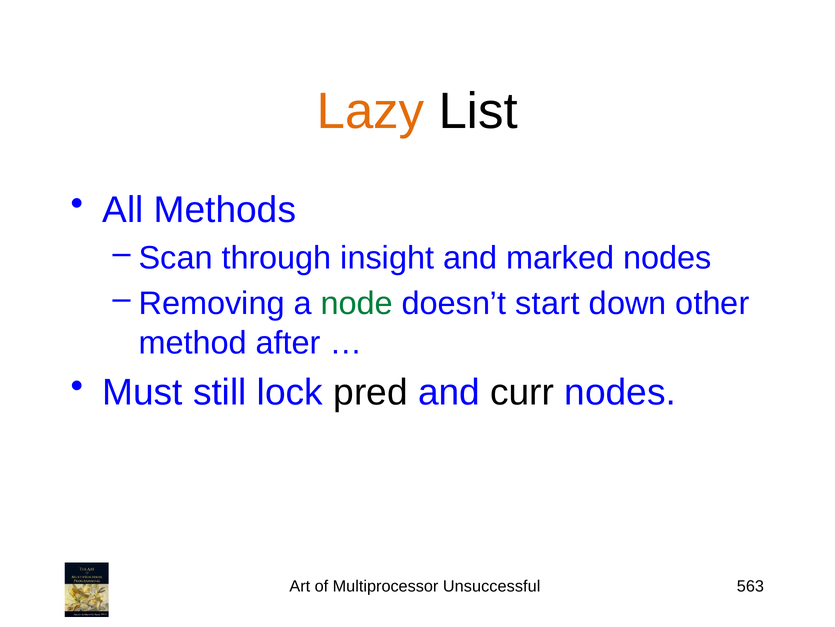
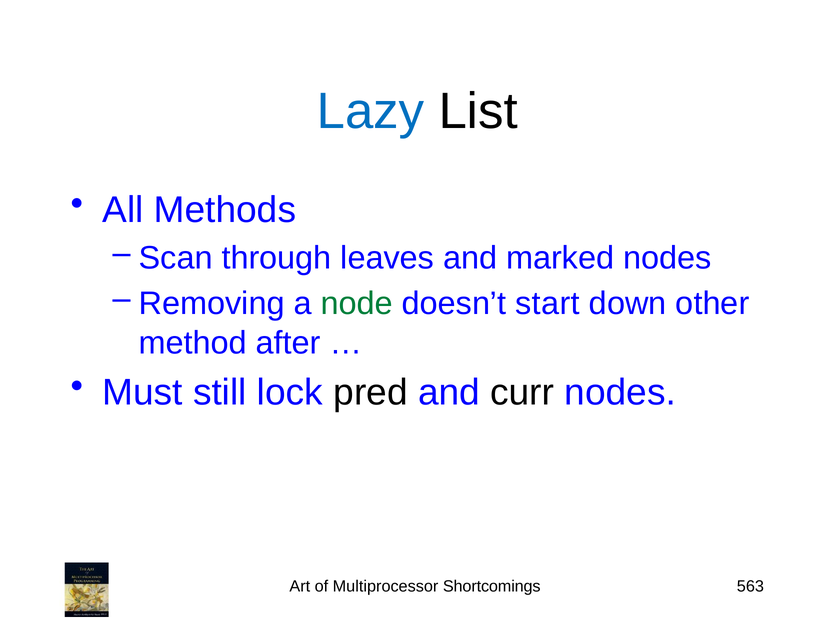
Lazy colour: orange -> blue
insight: insight -> leaves
Unsuccessful: Unsuccessful -> Shortcomings
